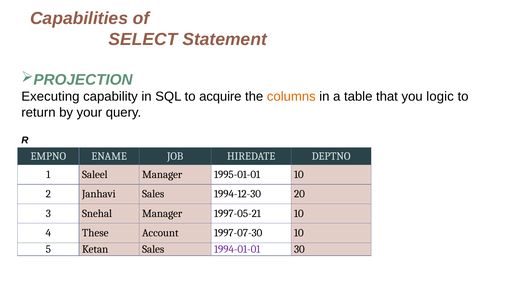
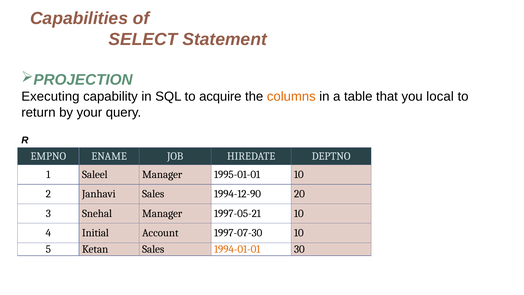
logic: logic -> local
1994-12-30: 1994-12-30 -> 1994-12-90
These: These -> Initial
1994-01-01 colour: purple -> orange
